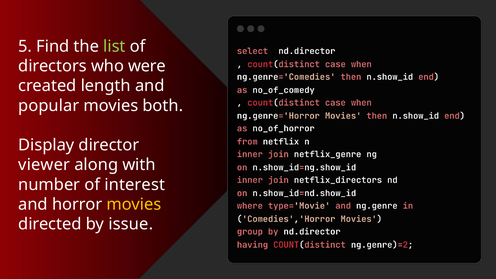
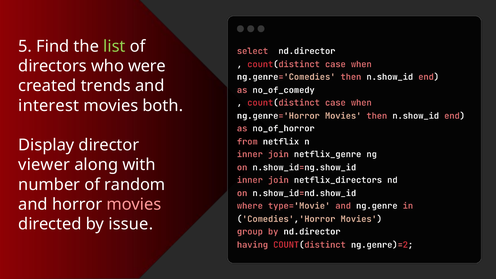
length: length -> trends
popular: popular -> interest
interest: interest -> random
movies at (134, 204) colour: yellow -> pink
